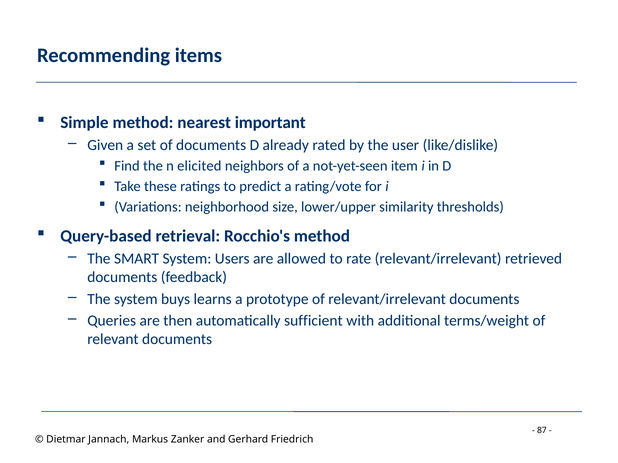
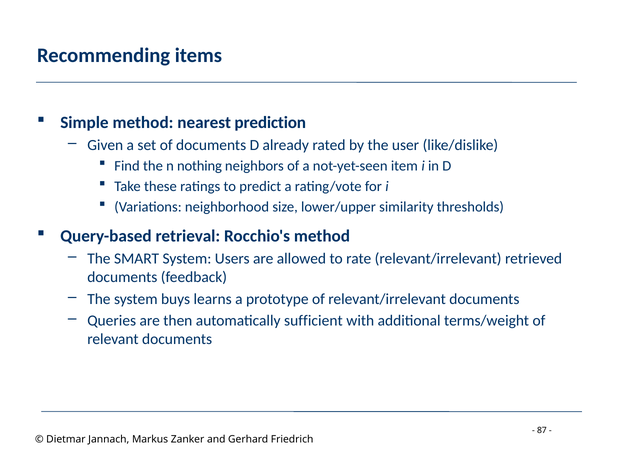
important: important -> prediction
elicited: elicited -> nothing
